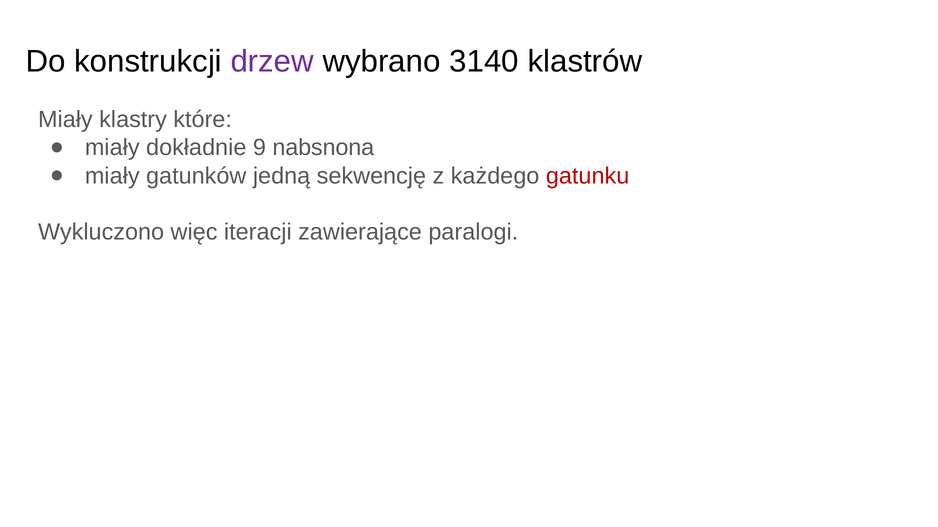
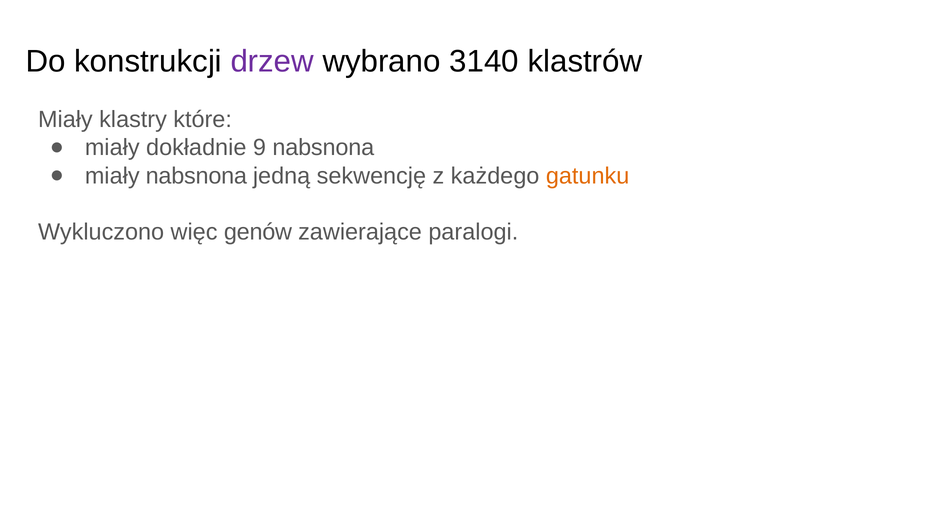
miały gatunków: gatunków -> nabsnona
gatunku colour: red -> orange
iteracji: iteracji -> genów
